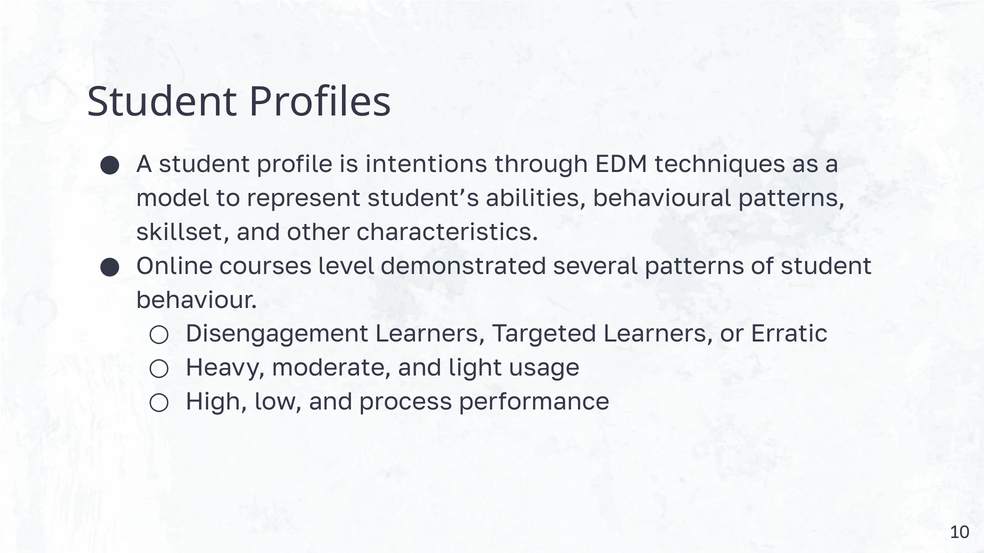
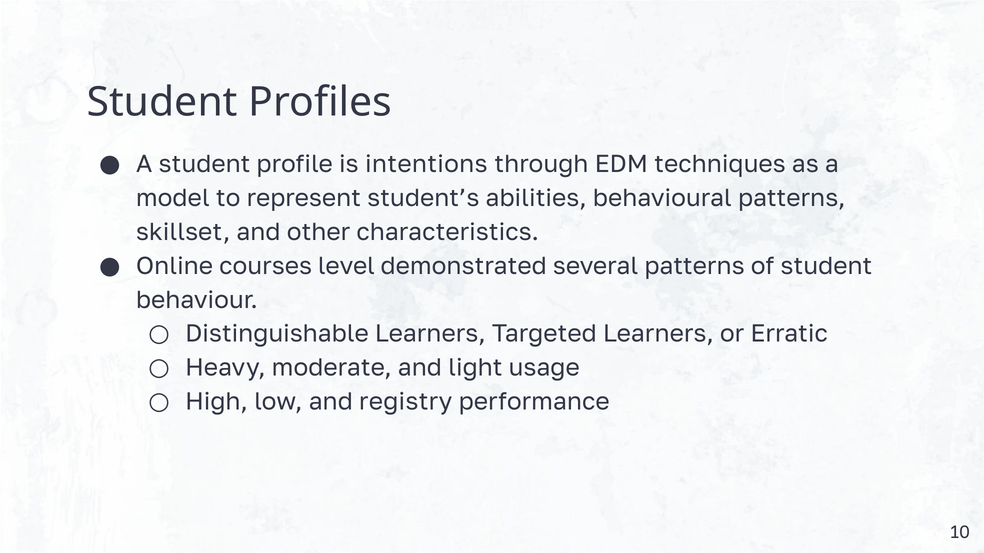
Disengagement: Disengagement -> Distinguishable
process: process -> registry
